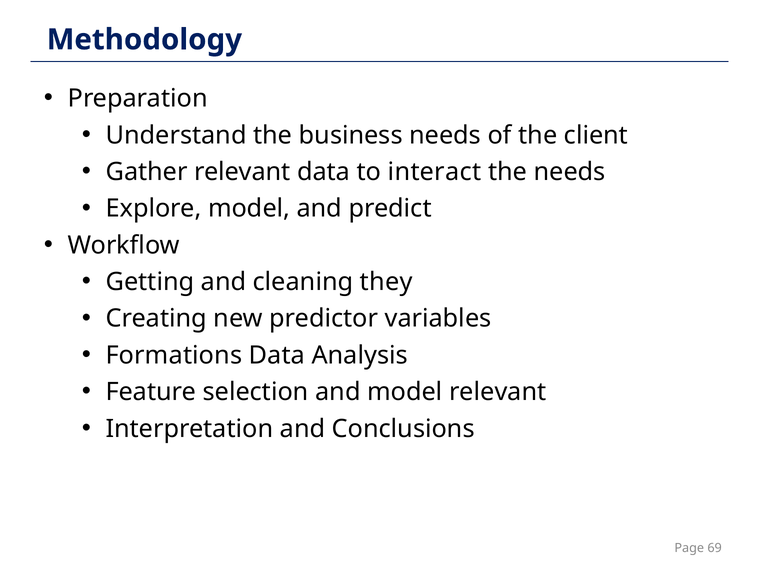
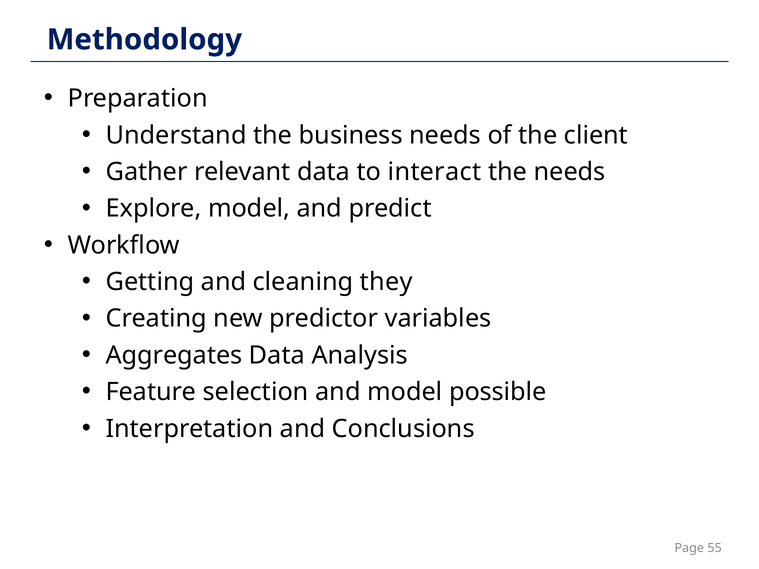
Formations: Formations -> Aggregates
model relevant: relevant -> possible
69: 69 -> 55
